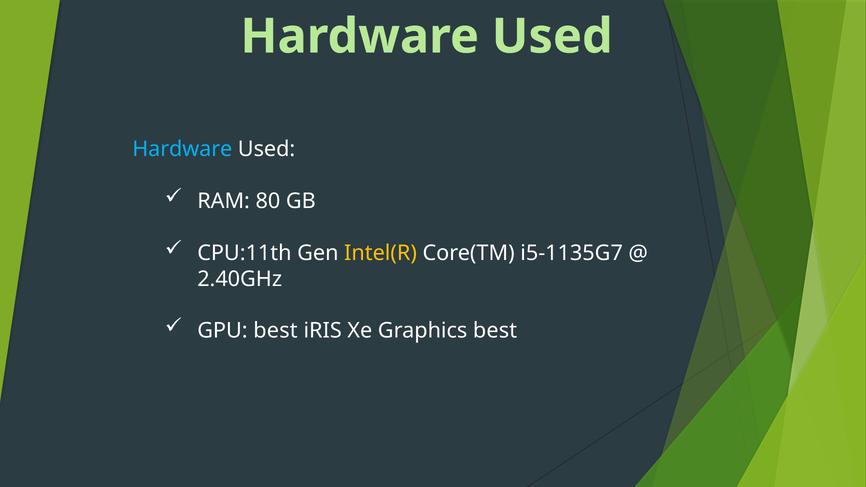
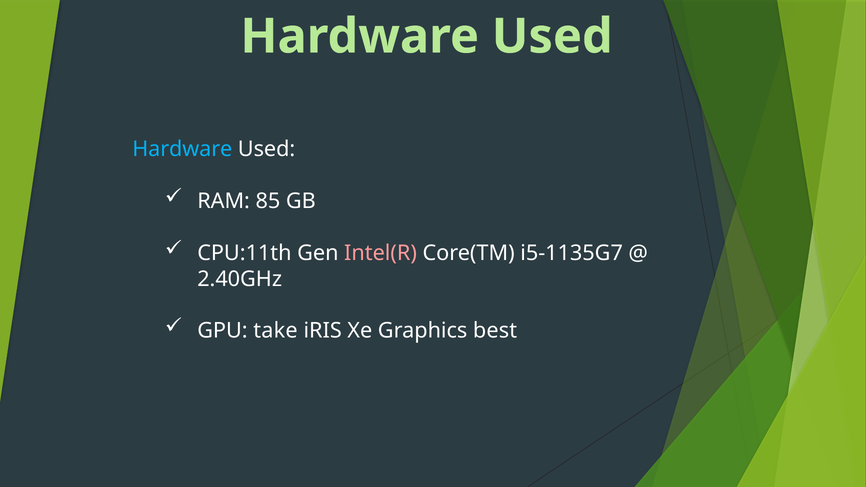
80: 80 -> 85
Intel(R colour: yellow -> pink
GPU best: best -> take
